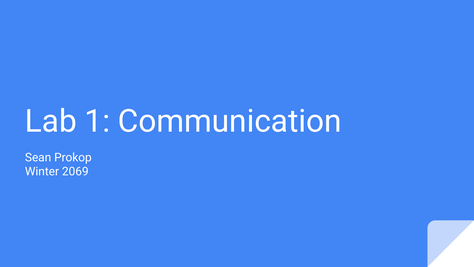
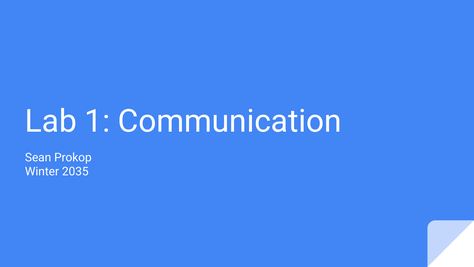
2069: 2069 -> 2035
